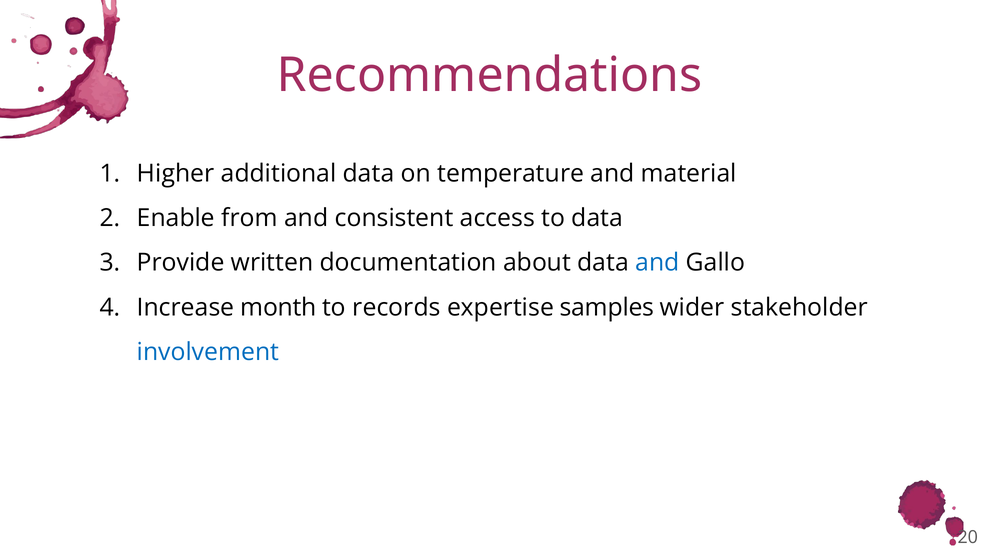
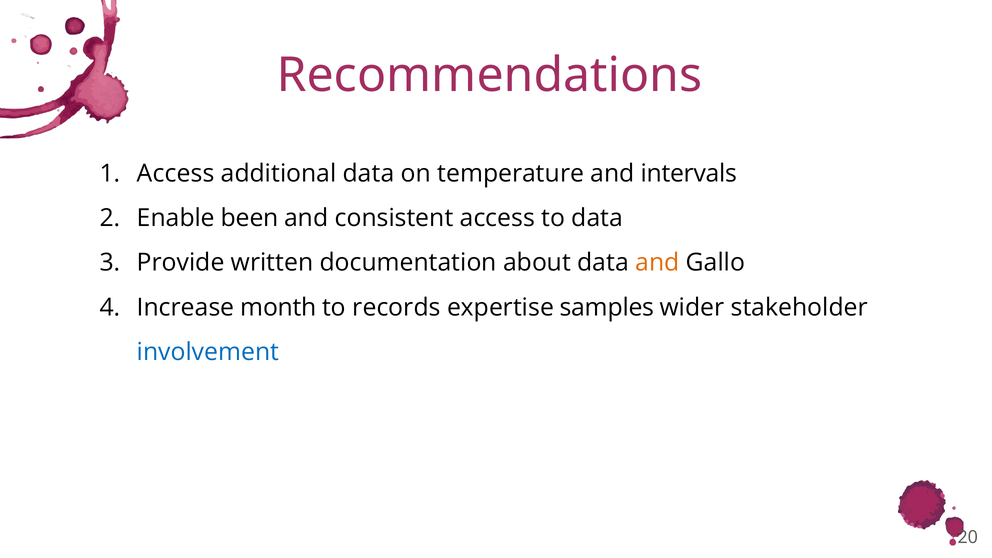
Higher at (176, 174): Higher -> Access
material: material -> intervals
from: from -> been
and at (657, 263) colour: blue -> orange
